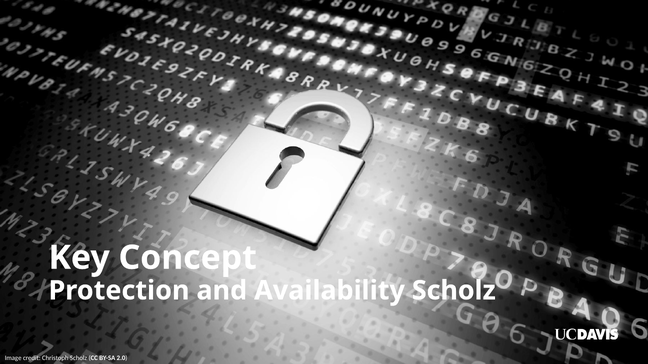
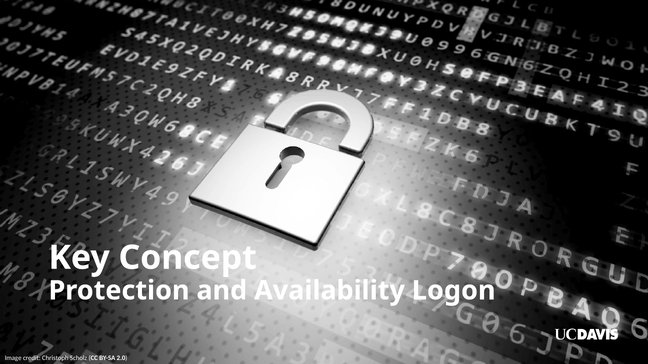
Availability Scholz: Scholz -> Logon
